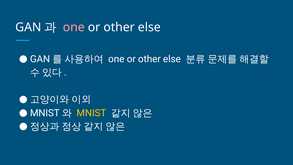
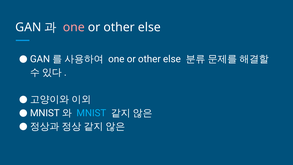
MNIST at (91, 113) colour: yellow -> light blue
